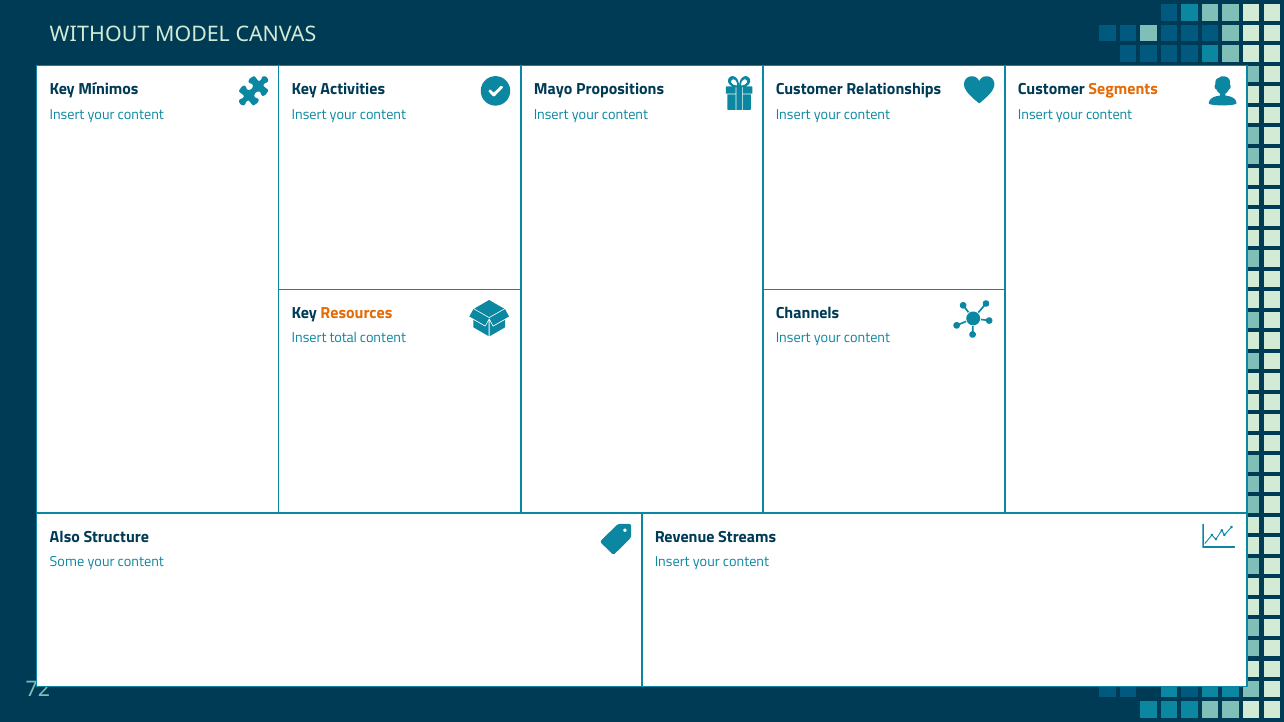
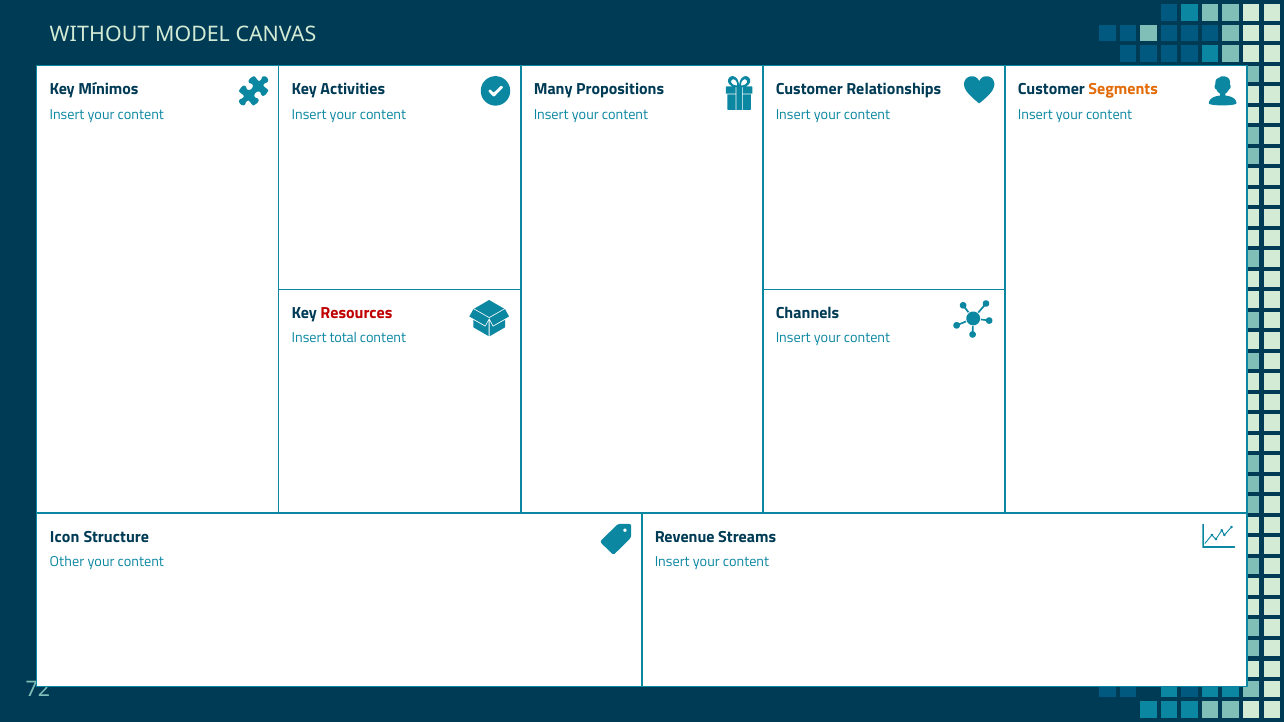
Mayo: Mayo -> Many
Resources colour: orange -> red
Also: Also -> Icon
Some: Some -> Other
